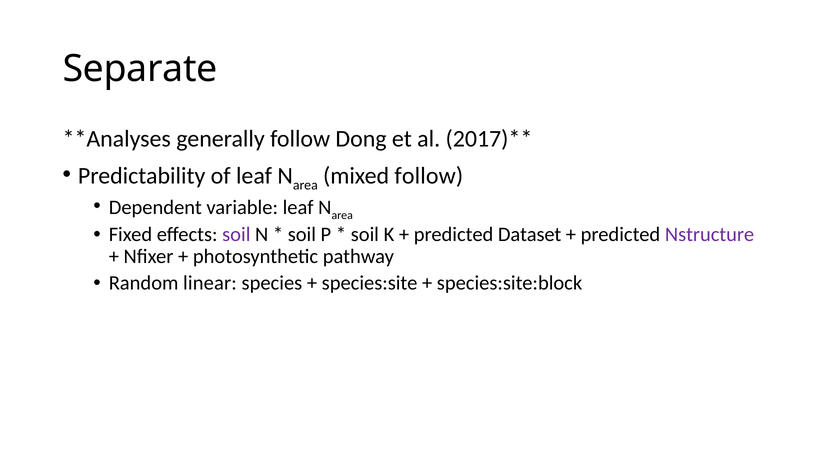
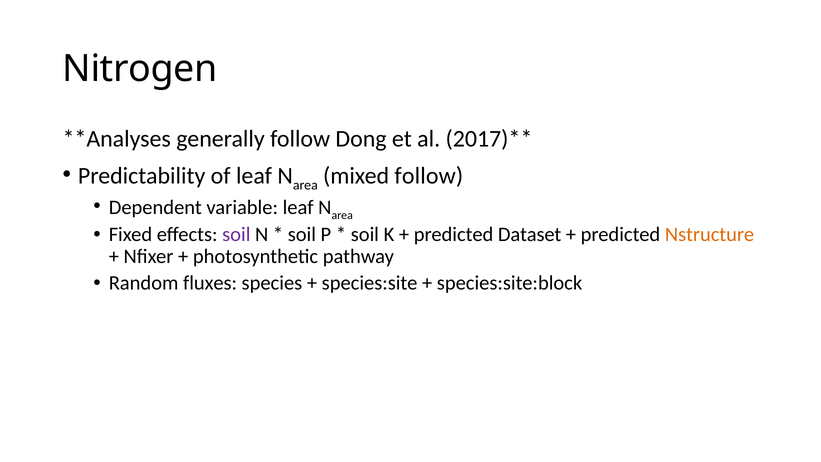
Separate: Separate -> Nitrogen
Nstructure colour: purple -> orange
linear: linear -> fluxes
